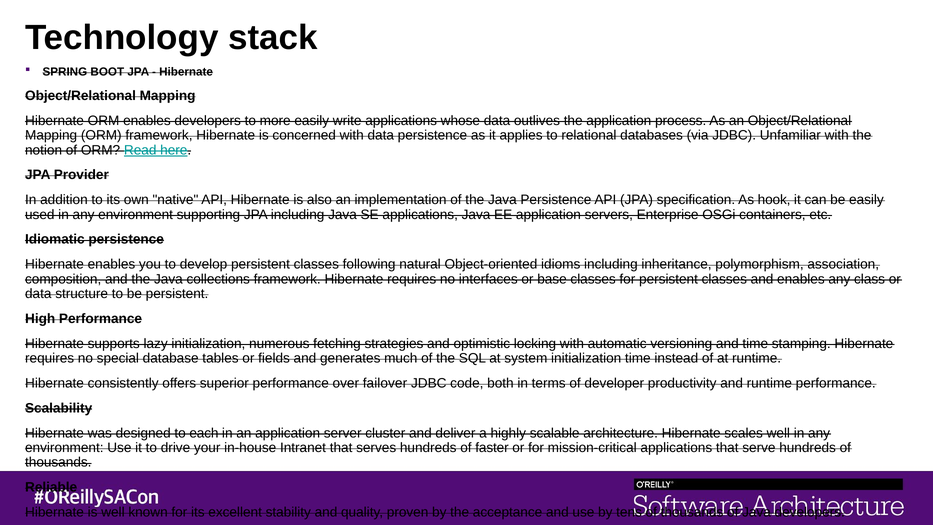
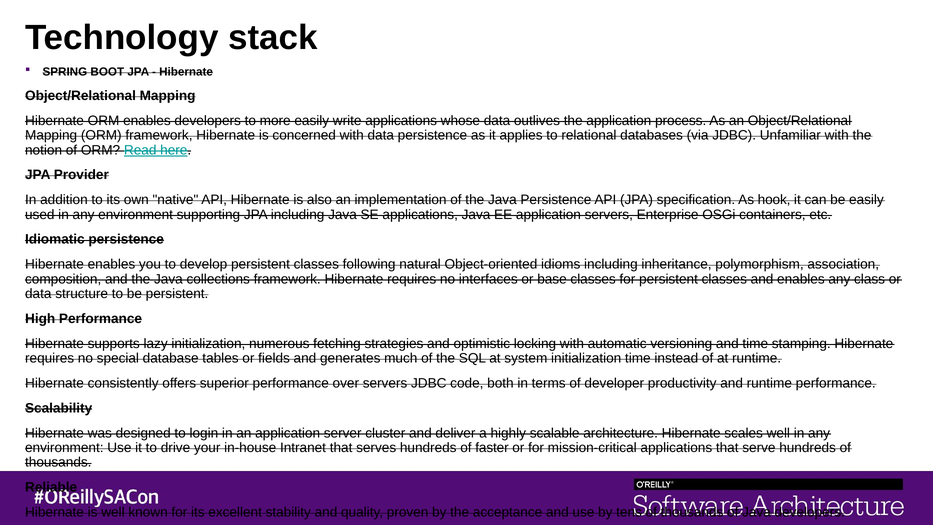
over failover: failover -> servers
each: each -> login
